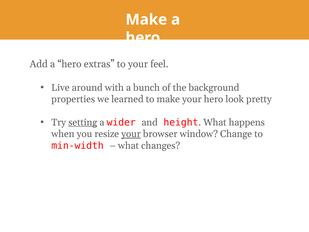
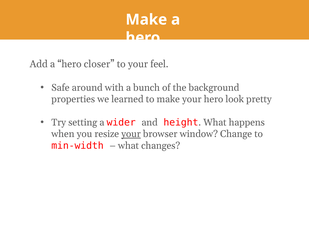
extras: extras -> closer
Live: Live -> Safe
setting underline: present -> none
